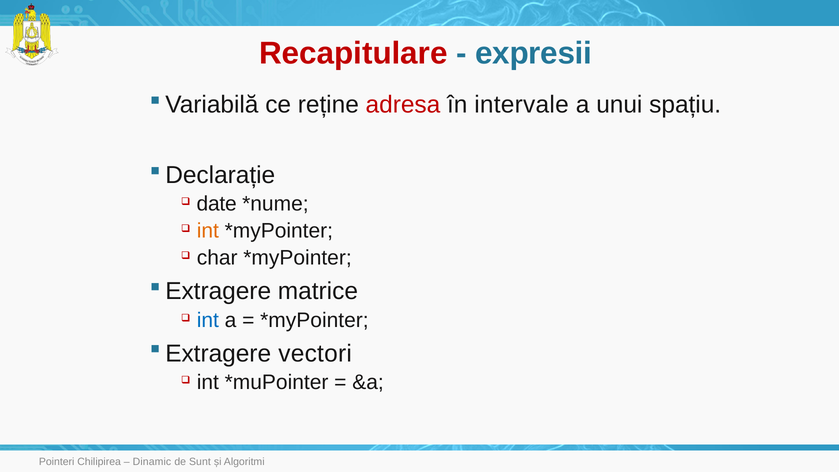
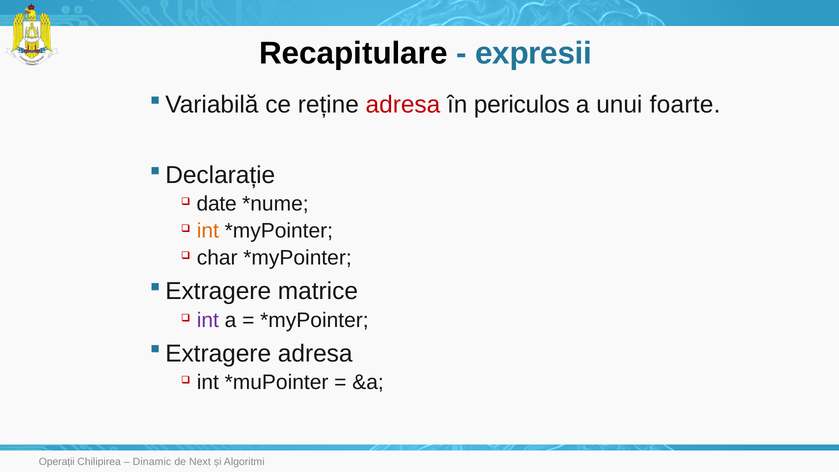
Recapitulare colour: red -> black
intervale: intervale -> periculos
spațiu: spațiu -> foarte
int at (208, 320) colour: blue -> purple
vectori at (315, 353): vectori -> adresa
Pointeri: Pointeri -> Operații
Sunt: Sunt -> Next
